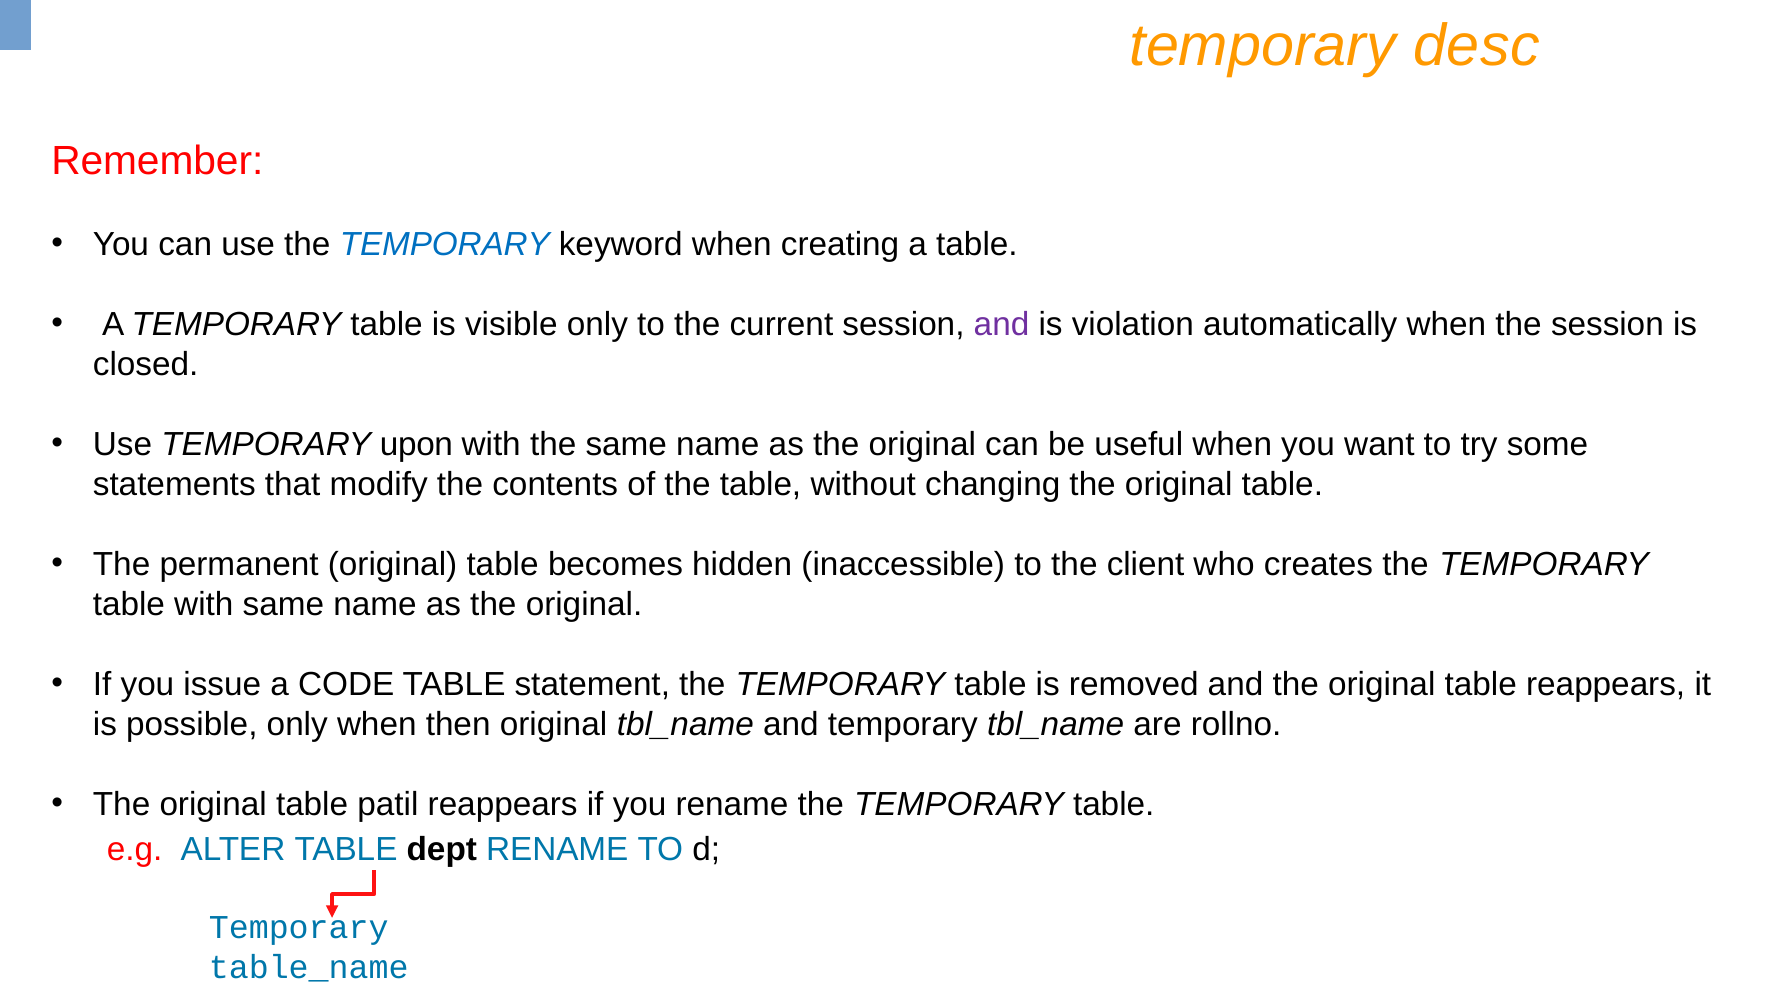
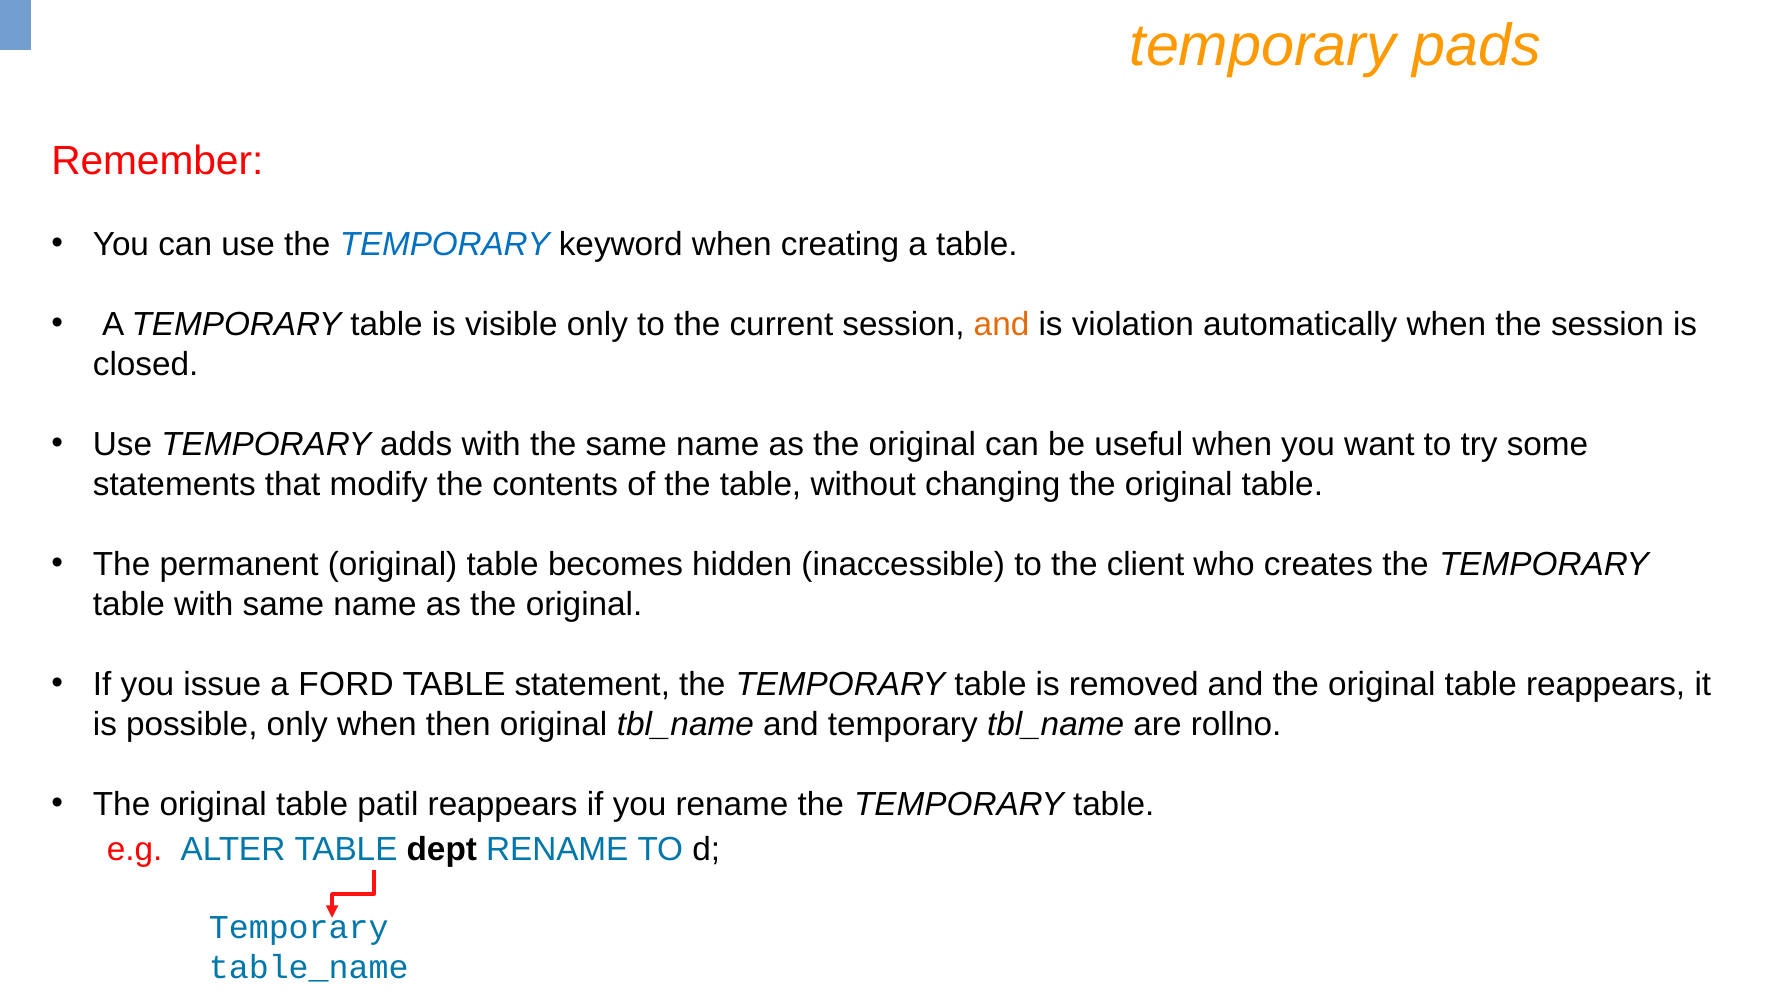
desc: desc -> pads
and at (1002, 324) colour: purple -> orange
upon: upon -> adds
CODE: CODE -> FORD
